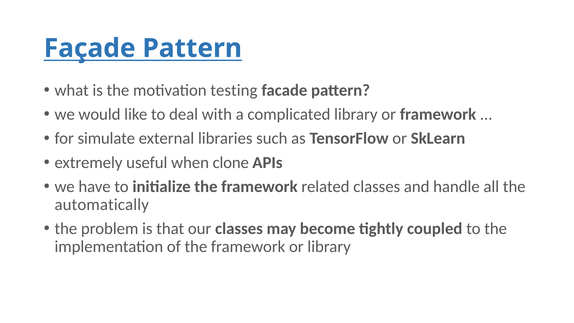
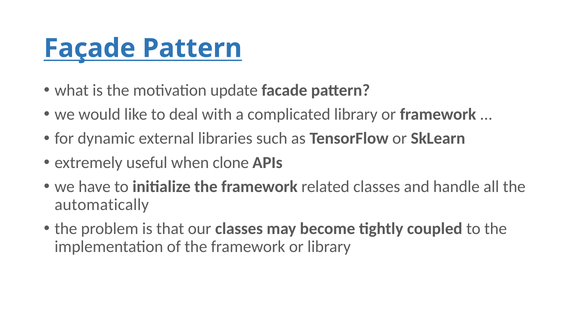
testing: testing -> update
simulate: simulate -> dynamic
